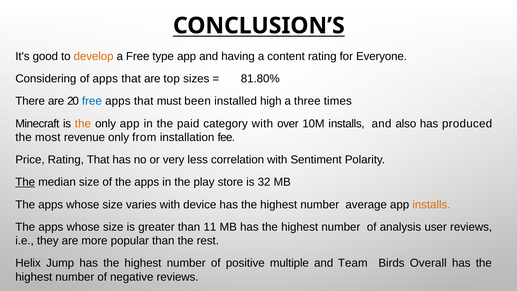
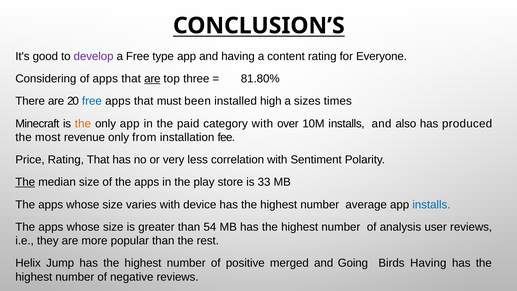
develop colour: orange -> purple
are at (152, 79) underline: none -> present
sizes: sizes -> three
three: three -> sizes
32: 32 -> 33
installs at (431, 204) colour: orange -> blue
11: 11 -> 54
multiple: multiple -> merged
Team: Team -> Going
Birds Overall: Overall -> Having
